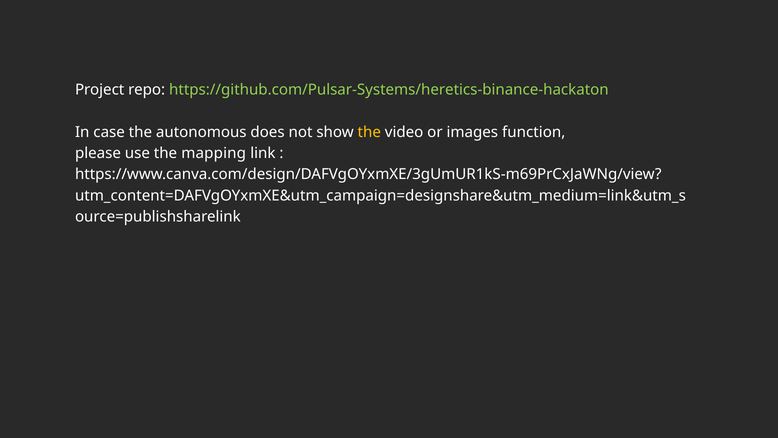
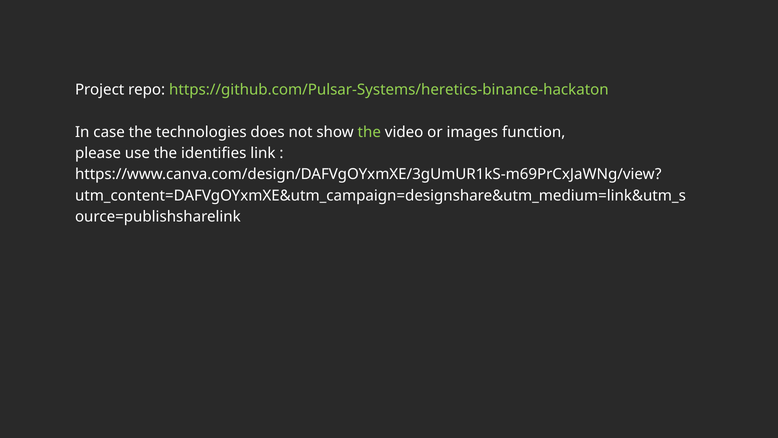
autonomous: autonomous -> technologies
the at (369, 132) colour: yellow -> light green
mapping: mapping -> identifies
